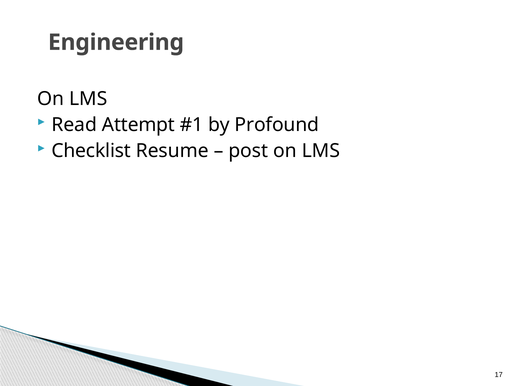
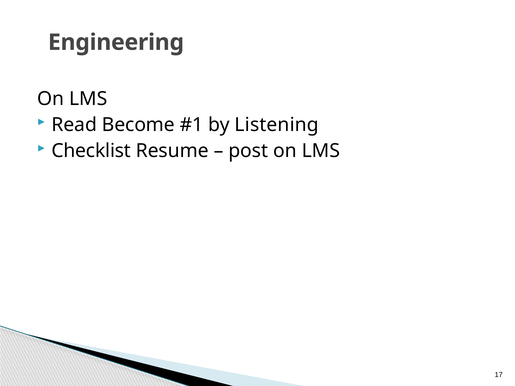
Attempt: Attempt -> Become
Profound: Profound -> Listening
